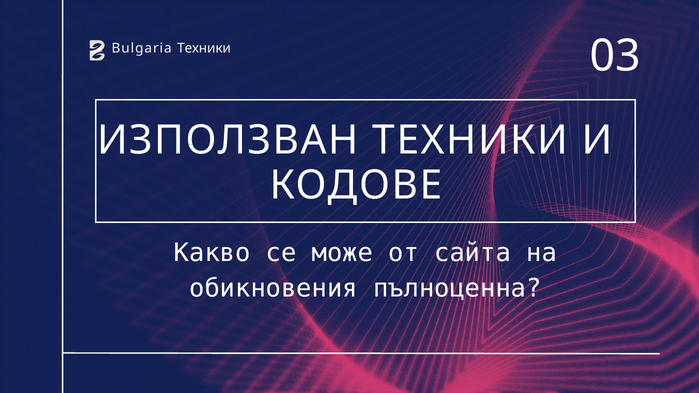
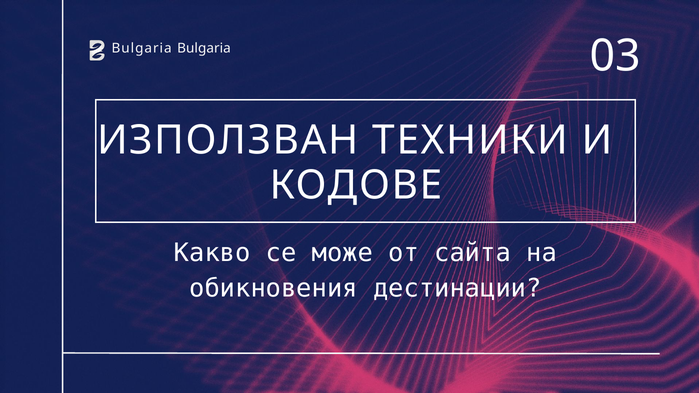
Bulgaria Техники: Техники -> Bulgaria
пълноценна: пълноценна -> дестинации
